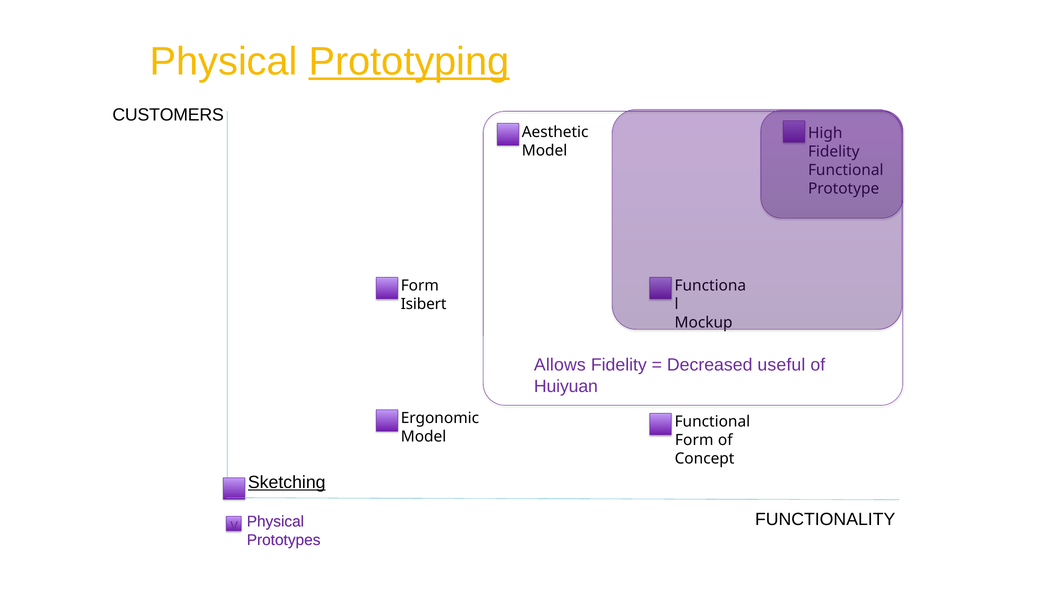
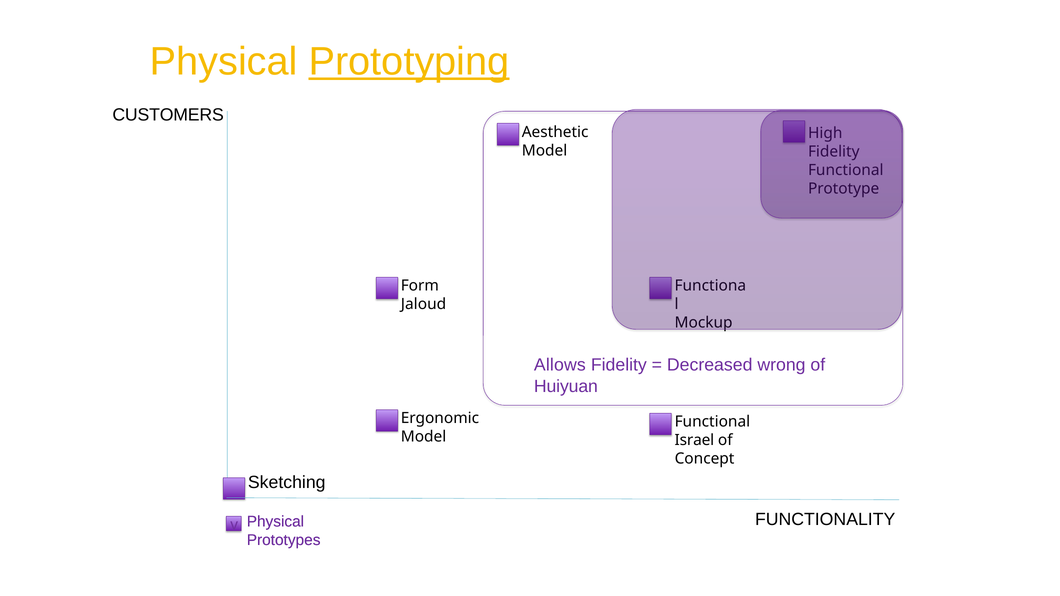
Isibert: Isibert -> Jaloud
useful: useful -> wrong
Form at (694, 440): Form -> Israel
Sketching underline: present -> none
